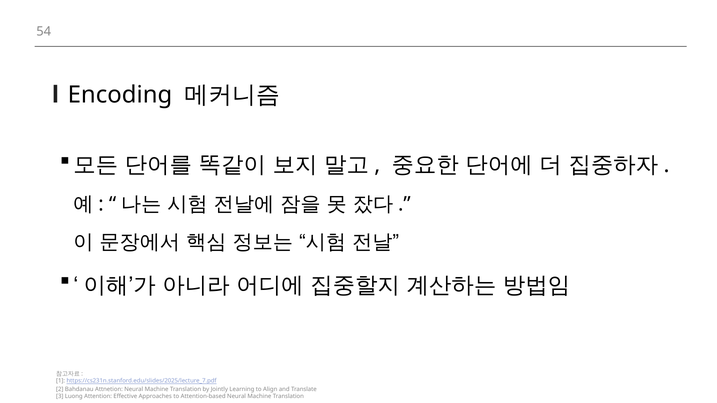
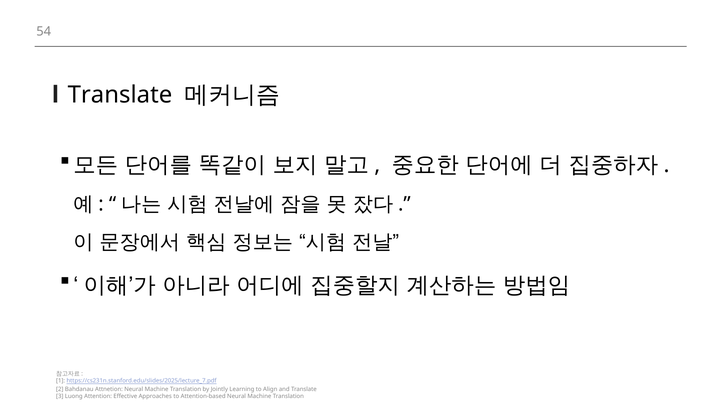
Encoding at (120, 95): Encoding -> Translate
